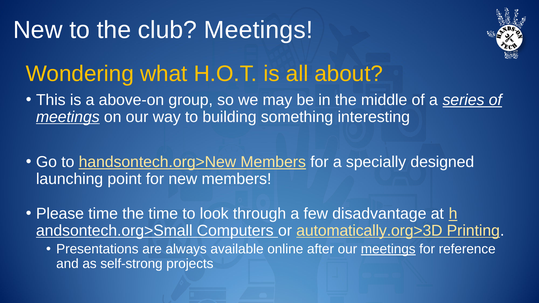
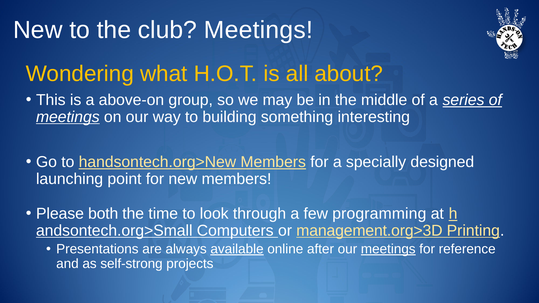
Please time: time -> both
disadvantage: disadvantage -> programming
automatically.org>3D: automatically.org>3D -> management.org>3D
available underline: none -> present
